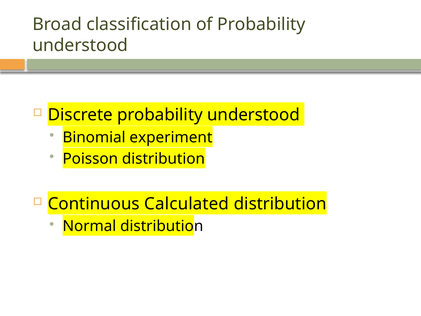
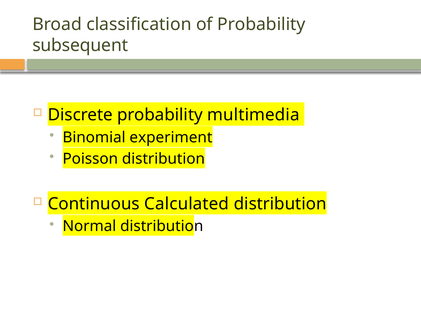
understood at (80, 45): understood -> subsequent
Discrete probability understood: understood -> multimedia
